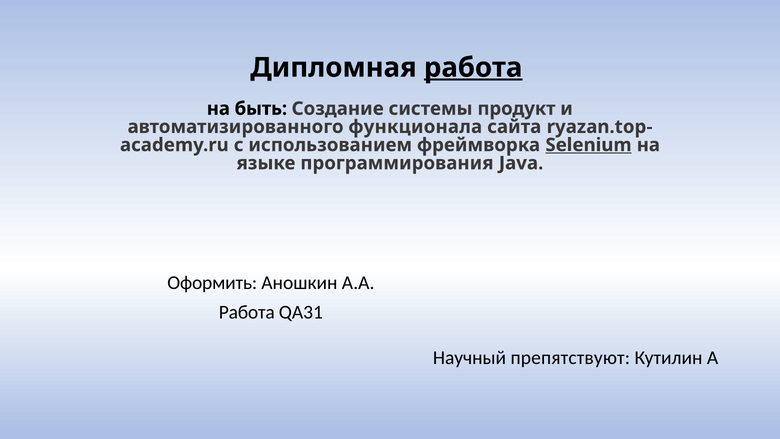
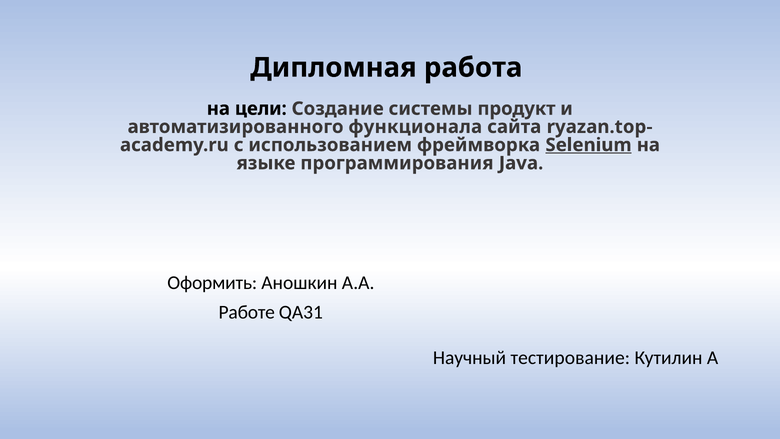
работа at (473, 68) underline: present -> none
быть: быть -> цели
Работа at (247, 312): Работа -> Работе
препятствуют: препятствуют -> тестирование
